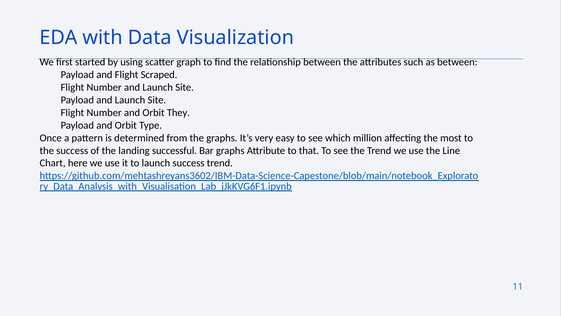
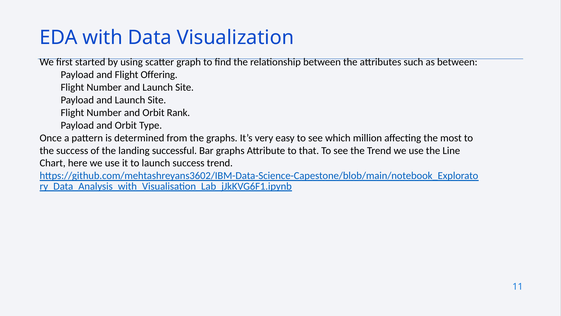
Scraped: Scraped -> Offering
They: They -> Rank
